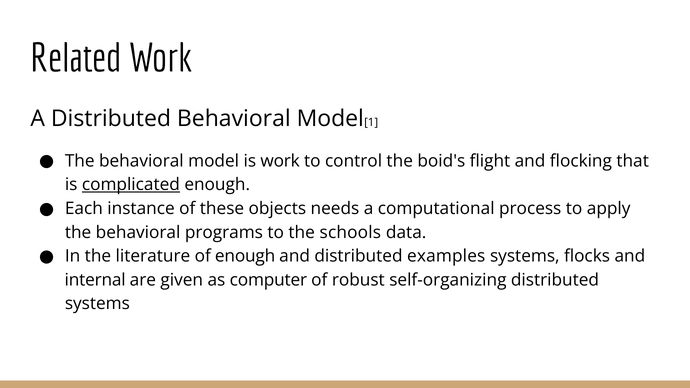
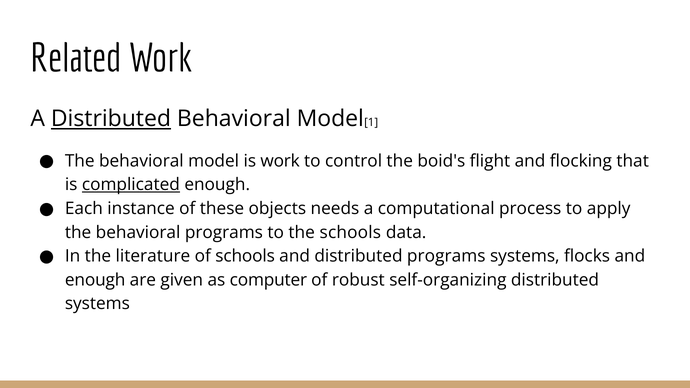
Distributed at (111, 119) underline: none -> present
of enough: enough -> schools
distributed examples: examples -> programs
internal at (95, 280): internal -> enough
